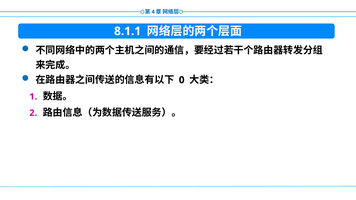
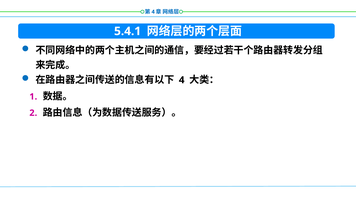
8.1.1: 8.1.1 -> 5.4.1
0 at (182, 80): 0 -> 4
